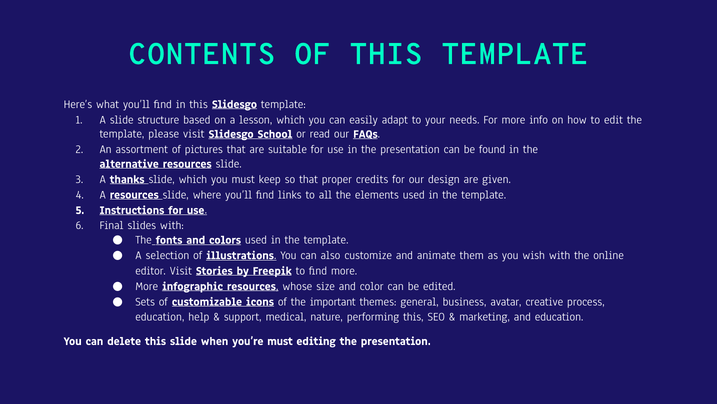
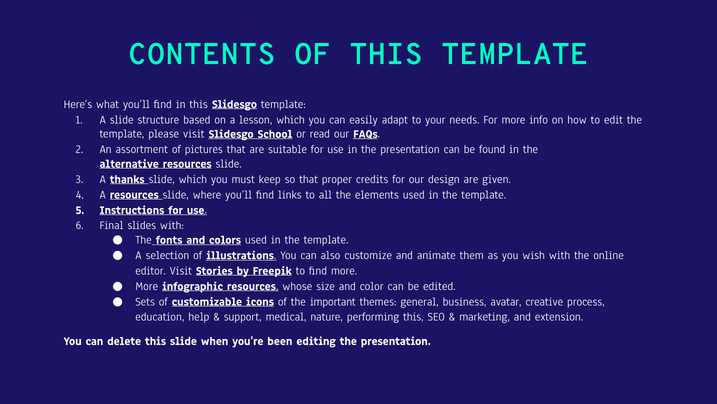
and education: education -> extension
you’re must: must -> been
